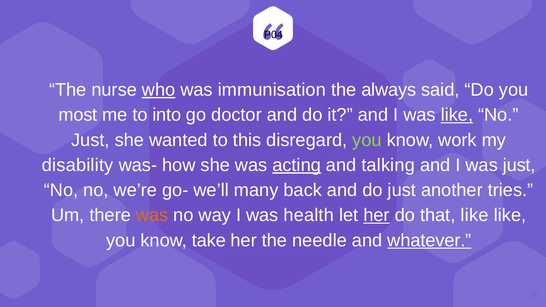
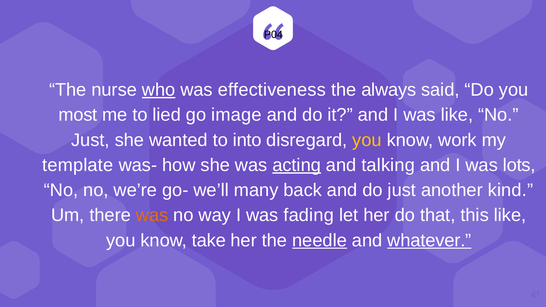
immunisation: immunisation -> effectiveness
into: into -> lied
doctor: doctor -> image
like at (457, 115) underline: present -> none
this: this -> into
you at (367, 140) colour: light green -> yellow
disability: disability -> template
was just: just -> lots
tries: tries -> kind
health: health -> fading
her at (377, 215) underline: present -> none
that like: like -> this
needle underline: none -> present
